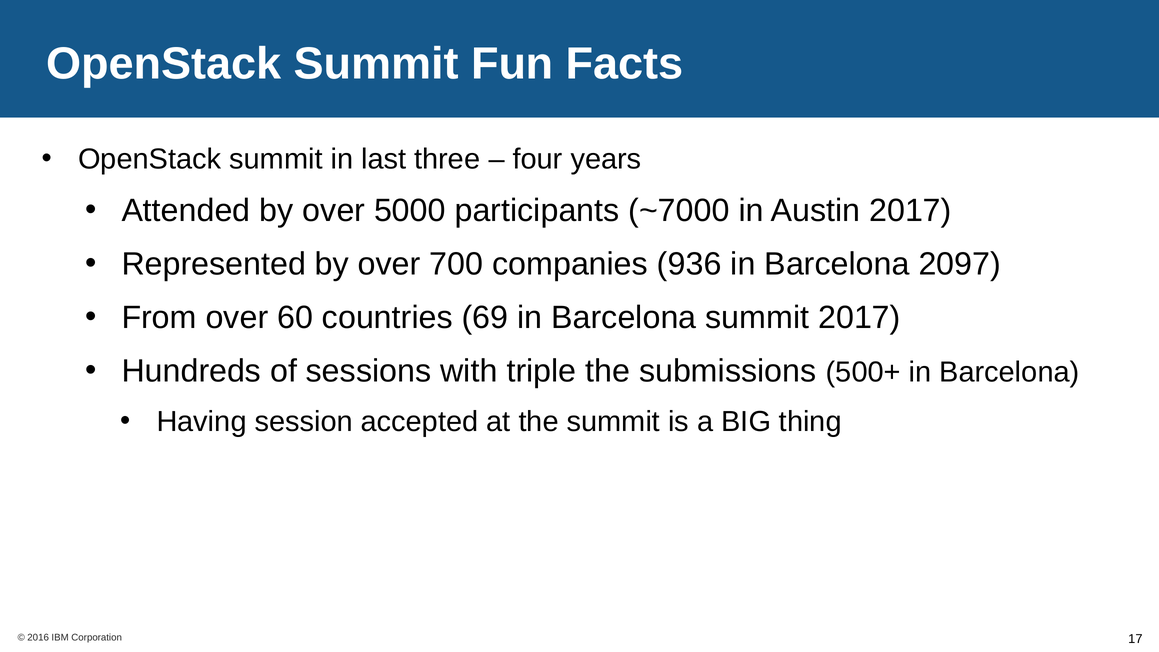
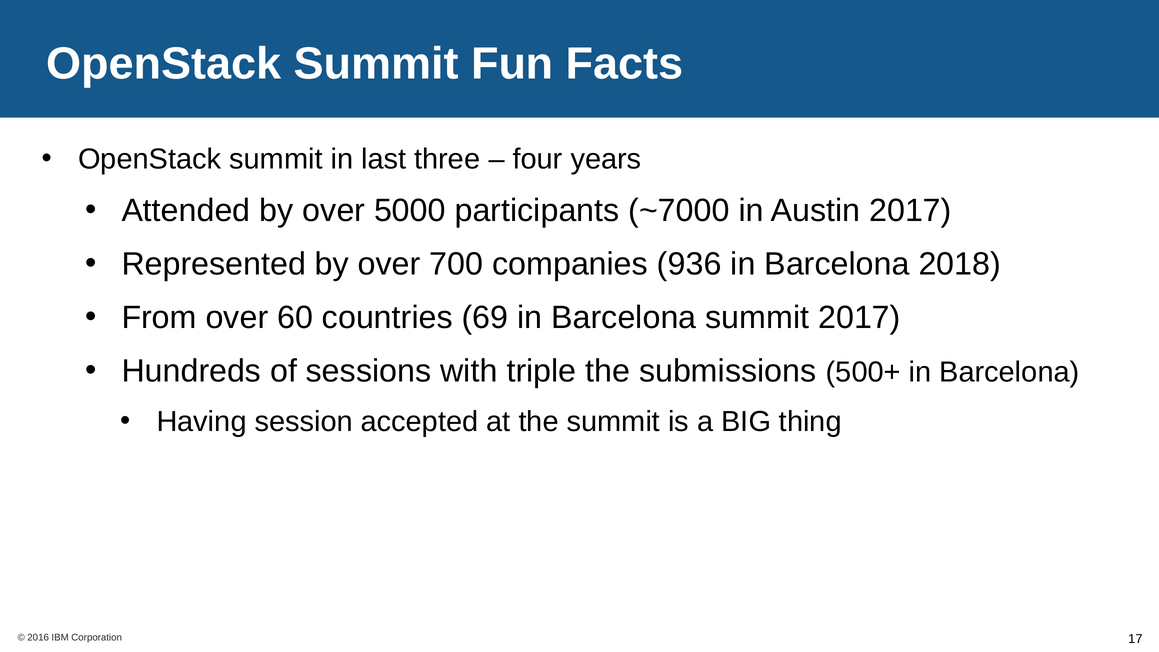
2097: 2097 -> 2018
